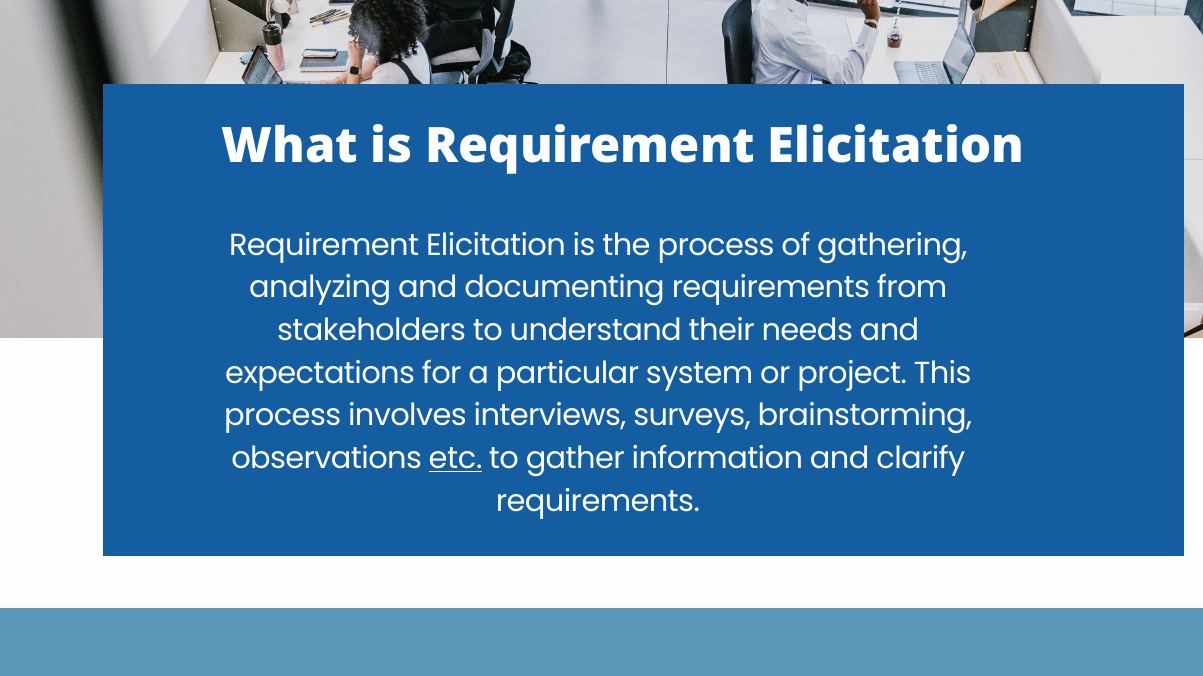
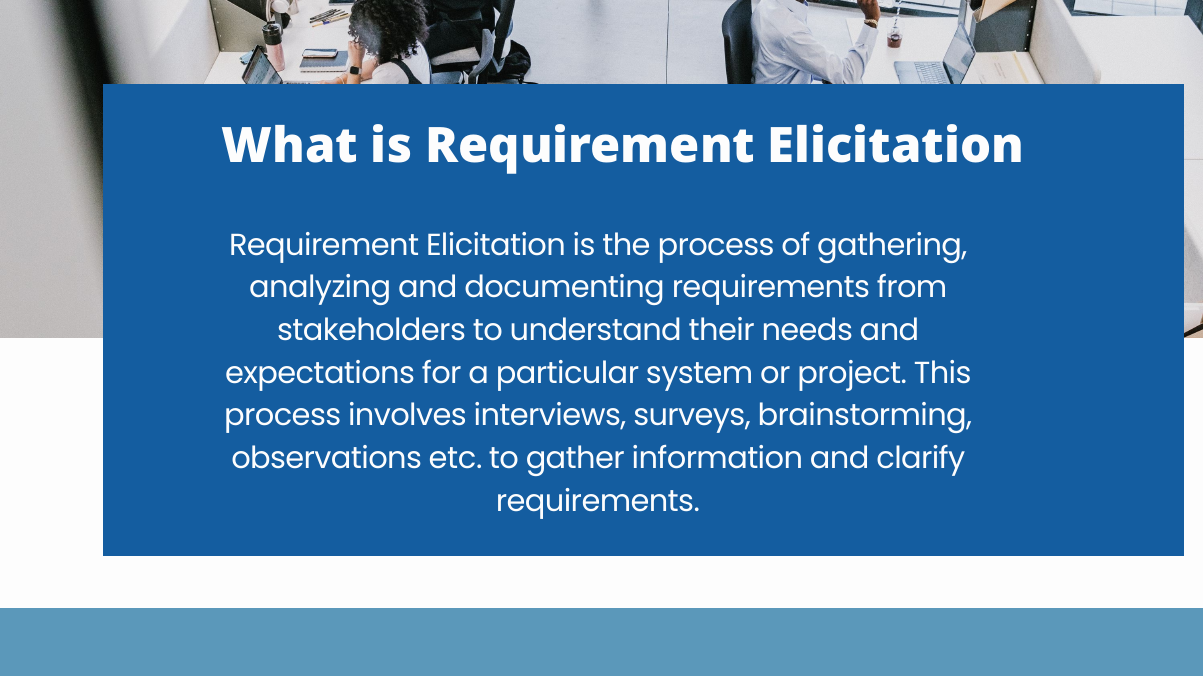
etc underline: present -> none
